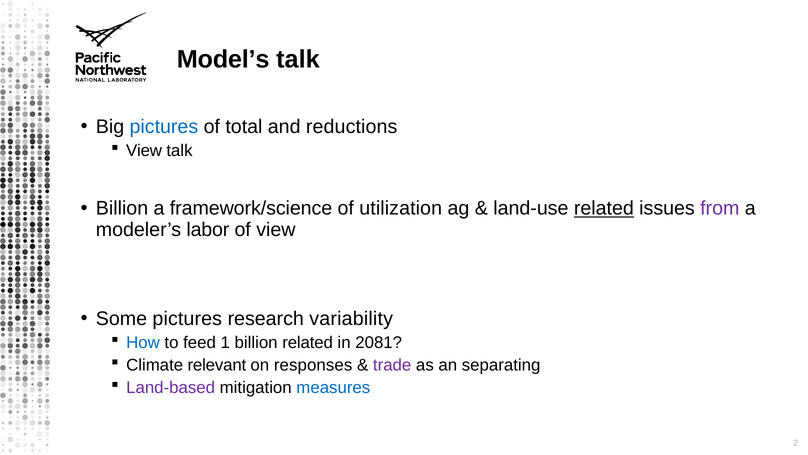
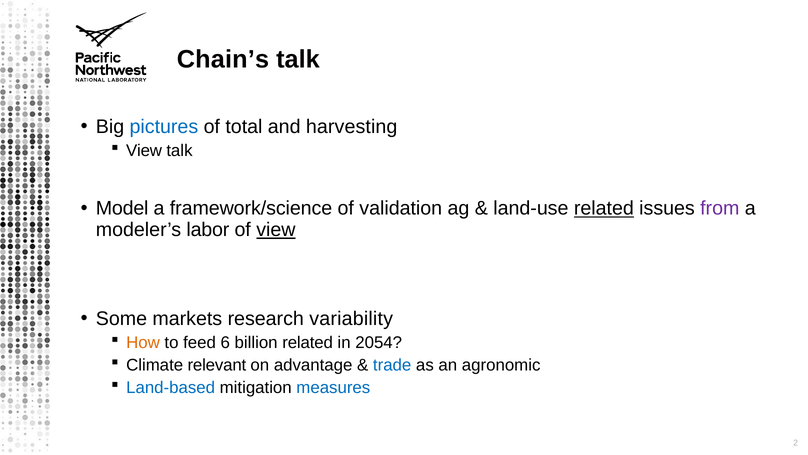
Model’s: Model’s -> Chain’s
reductions: reductions -> harvesting
Billion at (122, 208): Billion -> Model
utilization: utilization -> validation
view at (276, 229) underline: none -> present
Some pictures: pictures -> markets
How colour: blue -> orange
1: 1 -> 6
2081: 2081 -> 2054
responses: responses -> advantage
trade colour: purple -> blue
separating: separating -> agronomic
Land-based colour: purple -> blue
